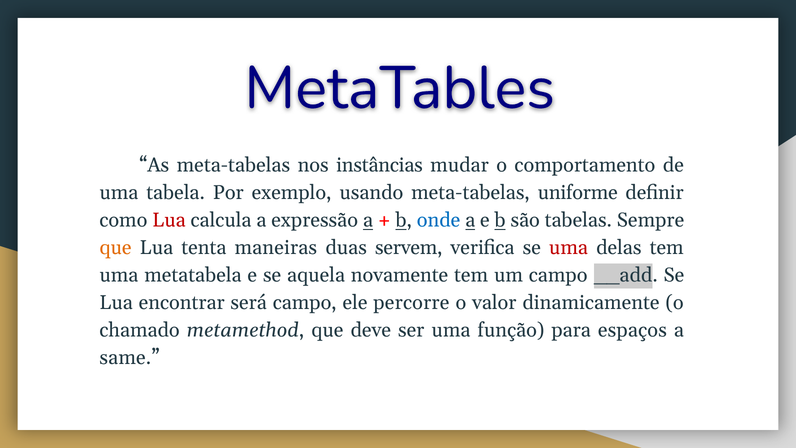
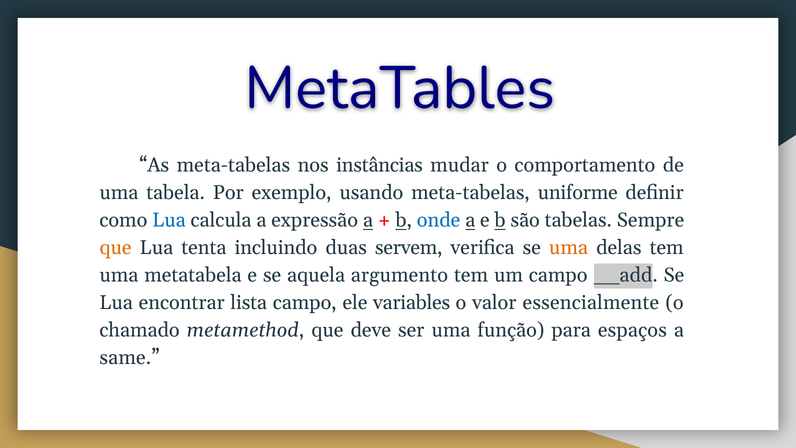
Lua at (169, 220) colour: red -> blue
maneiras: maneiras -> incluindo
uma at (568, 248) colour: red -> orange
novamente: novamente -> argumento
será: será -> lista
percorre: percorre -> variables
dinamicamente: dinamicamente -> essencialmente
